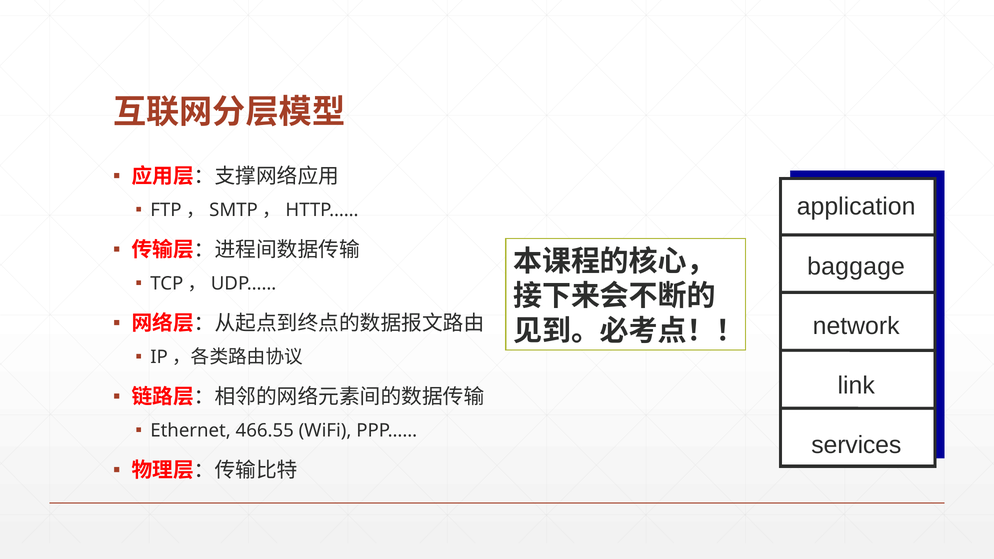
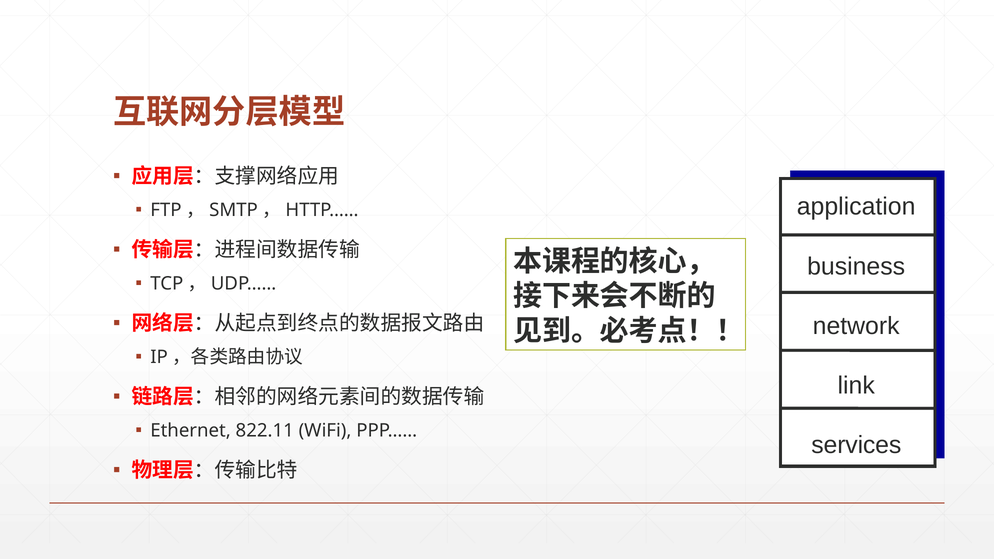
baggage: baggage -> business
466.55: 466.55 -> 822.11
